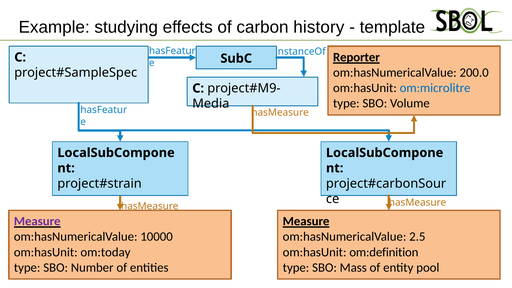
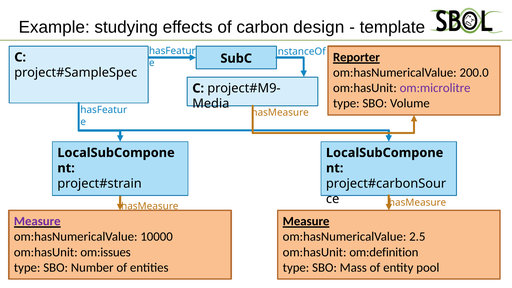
history: history -> design
om:microlitre colour: blue -> purple
om:today: om:today -> om:issues
